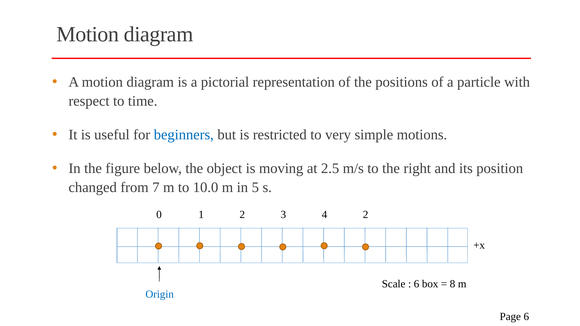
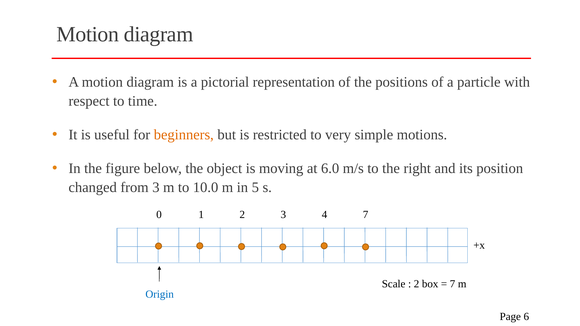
beginners colour: blue -> orange
2.5: 2.5 -> 6.0
from 7: 7 -> 3
4 2: 2 -> 7
6 at (417, 284): 6 -> 2
8 at (453, 284): 8 -> 7
